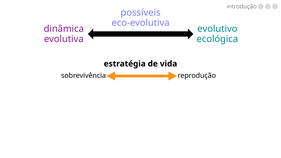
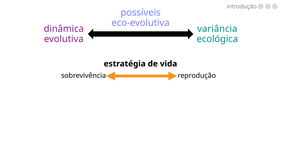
evolutivo: evolutivo -> variância
